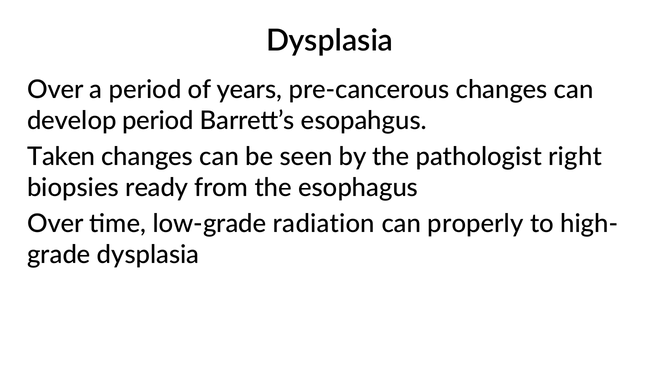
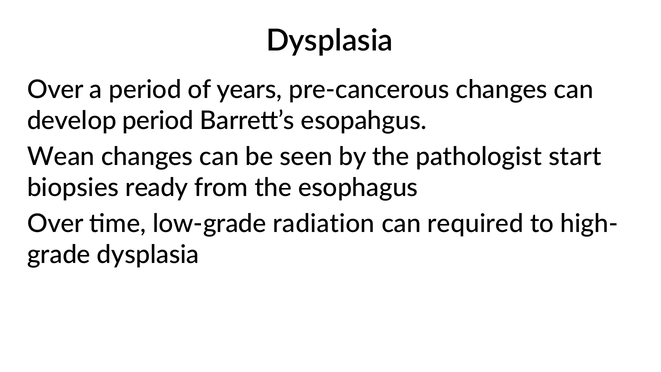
Taken: Taken -> Wean
right: right -> start
properly: properly -> required
